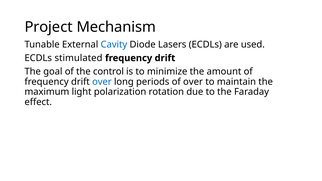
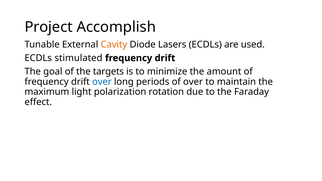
Mechanism: Mechanism -> Accomplish
Cavity colour: blue -> orange
control: control -> targets
